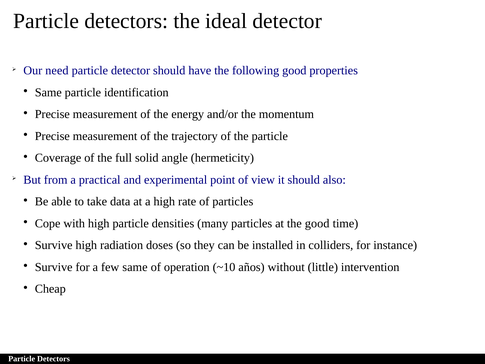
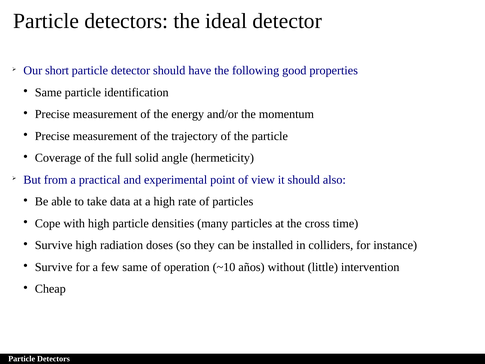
need: need -> short
the good: good -> cross
